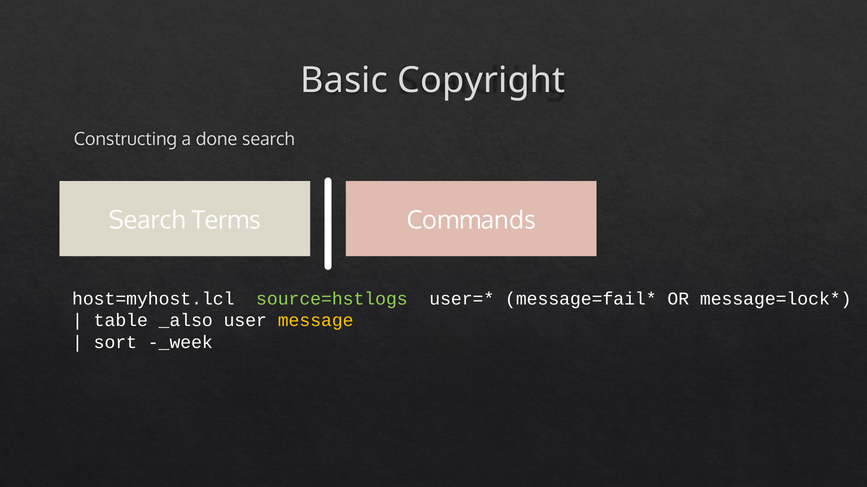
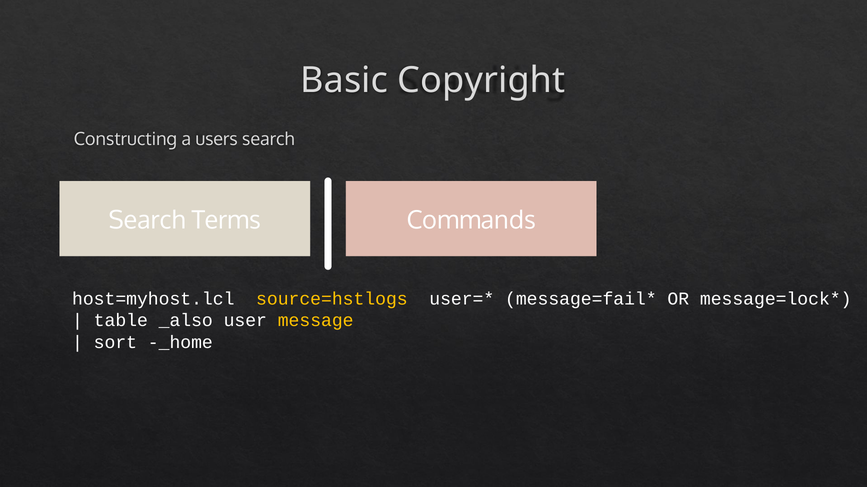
done: done -> users
source=hstlogs colour: light green -> yellow
-_week: -_week -> -_home
